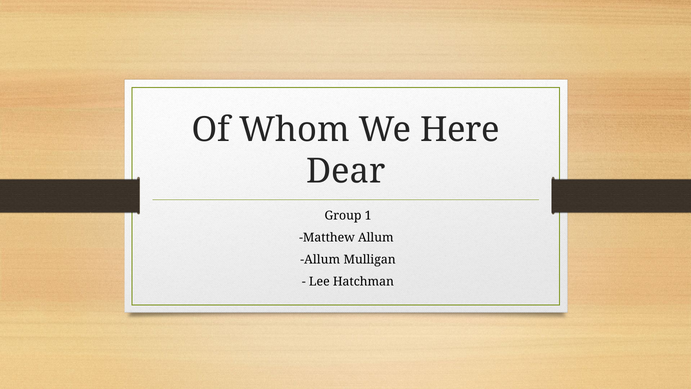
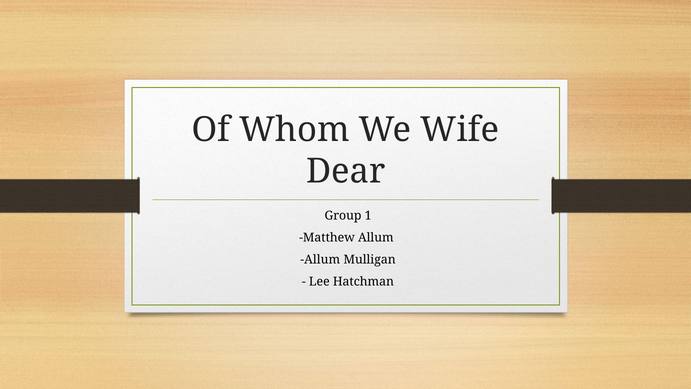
Here: Here -> Wife
